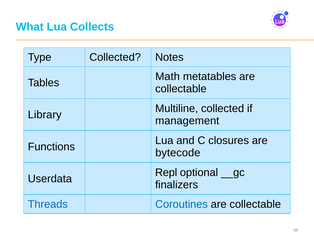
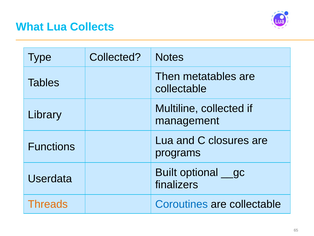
Math: Math -> Then
bytecode: bytecode -> programs
Repl: Repl -> Built
Threads colour: blue -> orange
